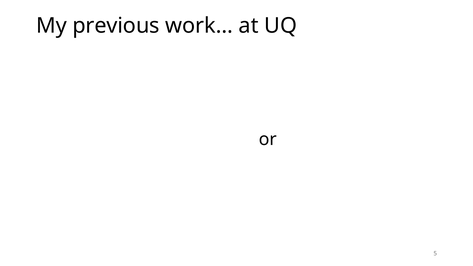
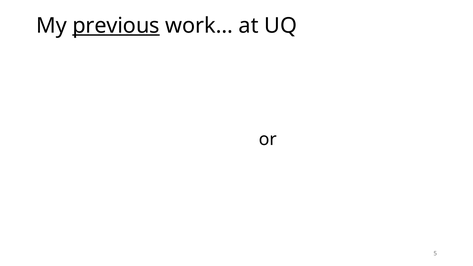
previous underline: none -> present
